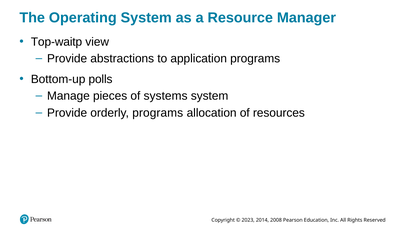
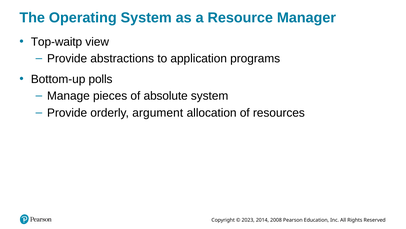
systems: systems -> absolute
orderly programs: programs -> argument
